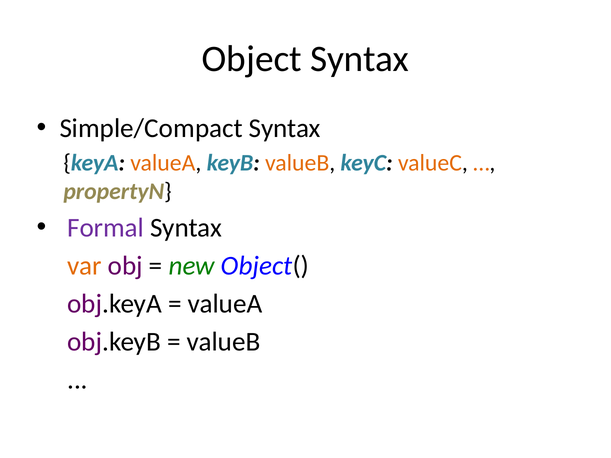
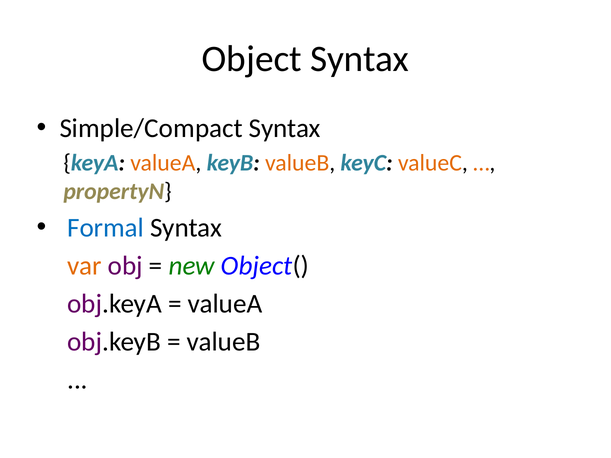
Formal colour: purple -> blue
